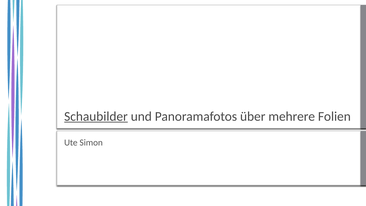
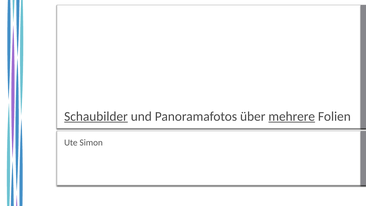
mehrere underline: none -> present
